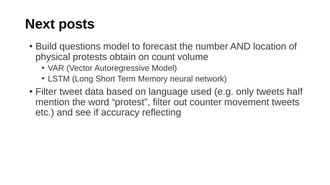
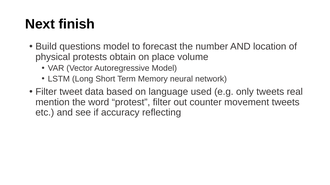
posts: posts -> finish
count: count -> place
half: half -> real
